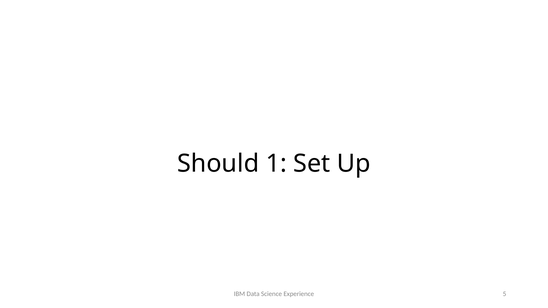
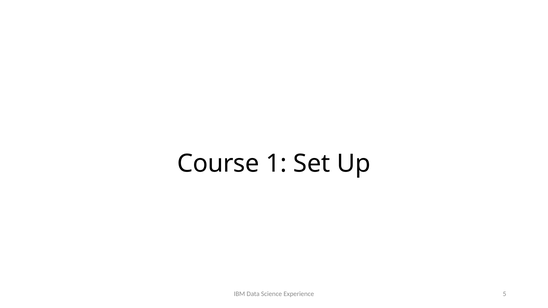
Should: Should -> Course
